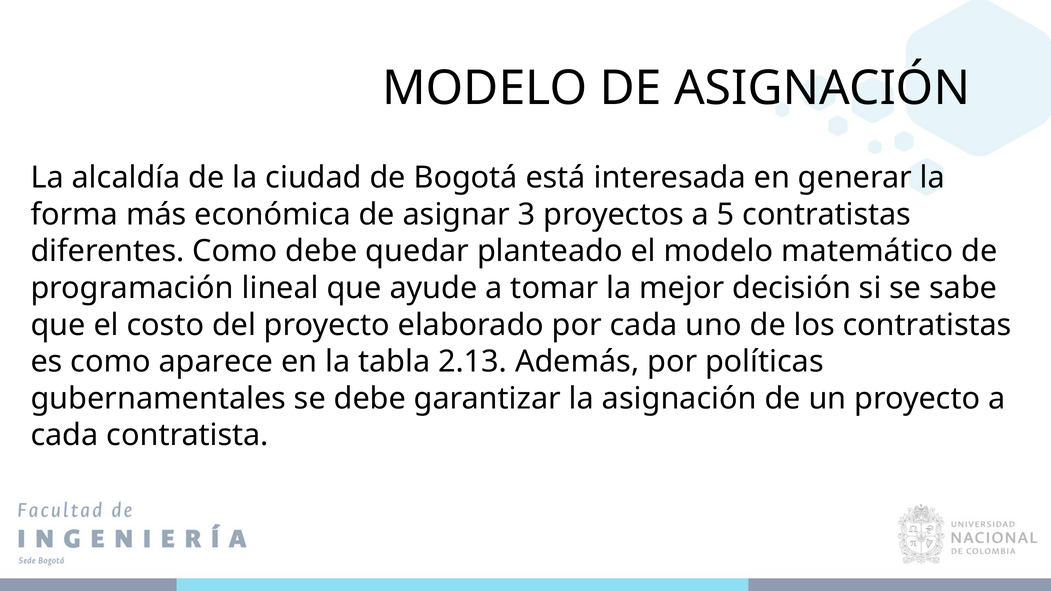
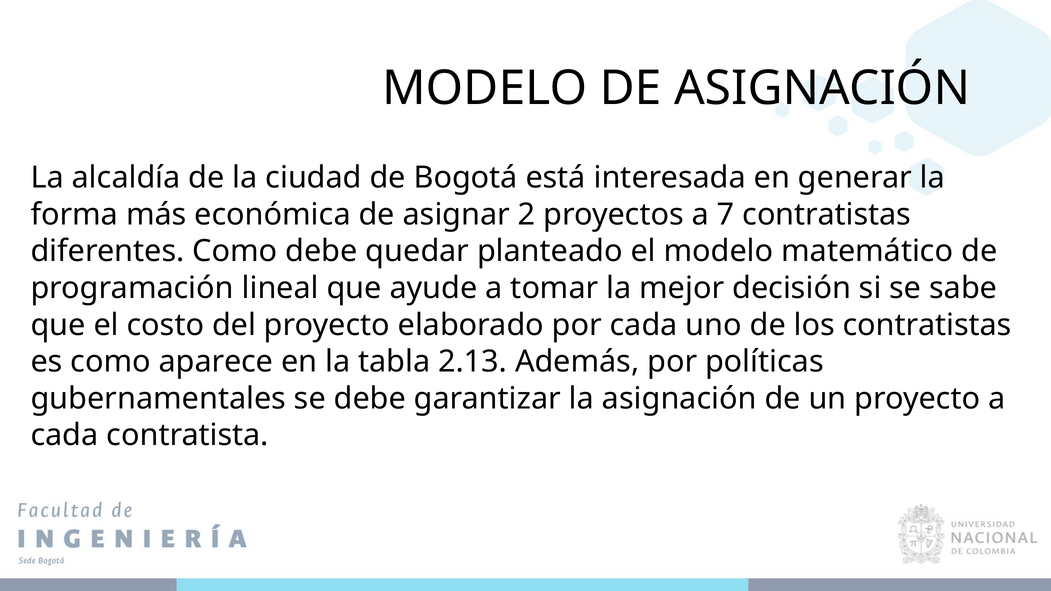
3: 3 -> 2
5: 5 -> 7
